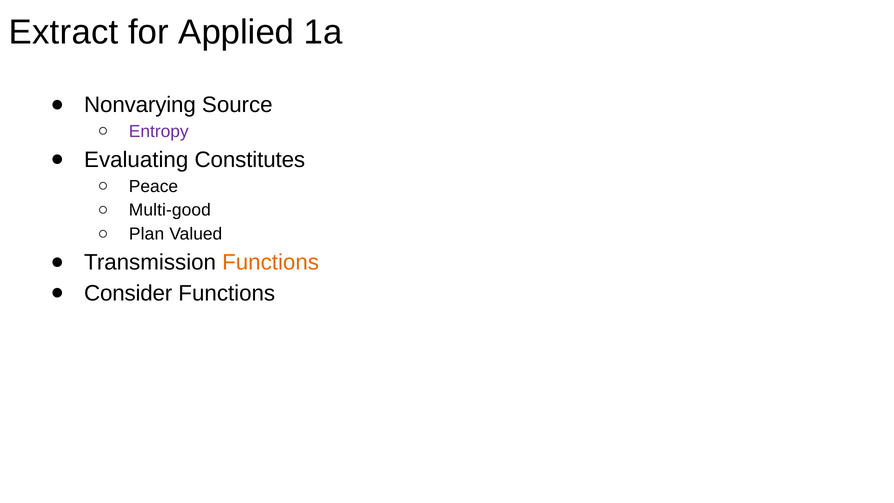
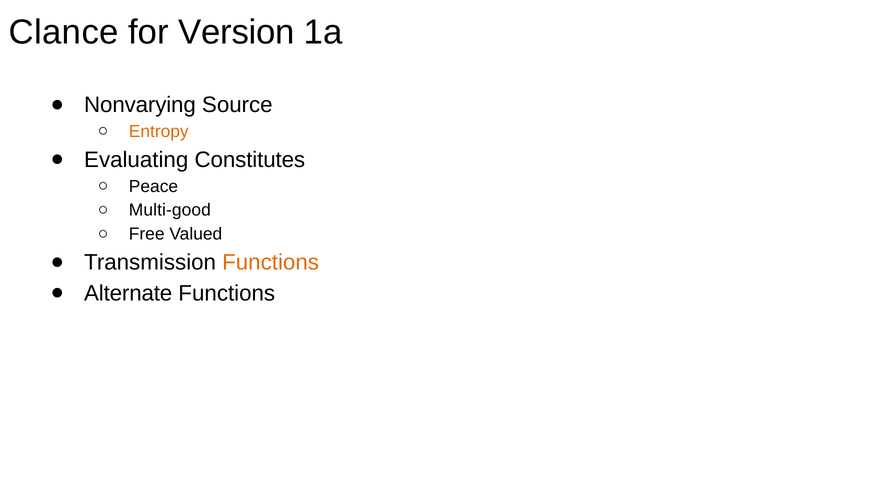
Extract: Extract -> Clance
Applied: Applied -> Version
Entropy colour: purple -> orange
Plan: Plan -> Free
Consider: Consider -> Alternate
